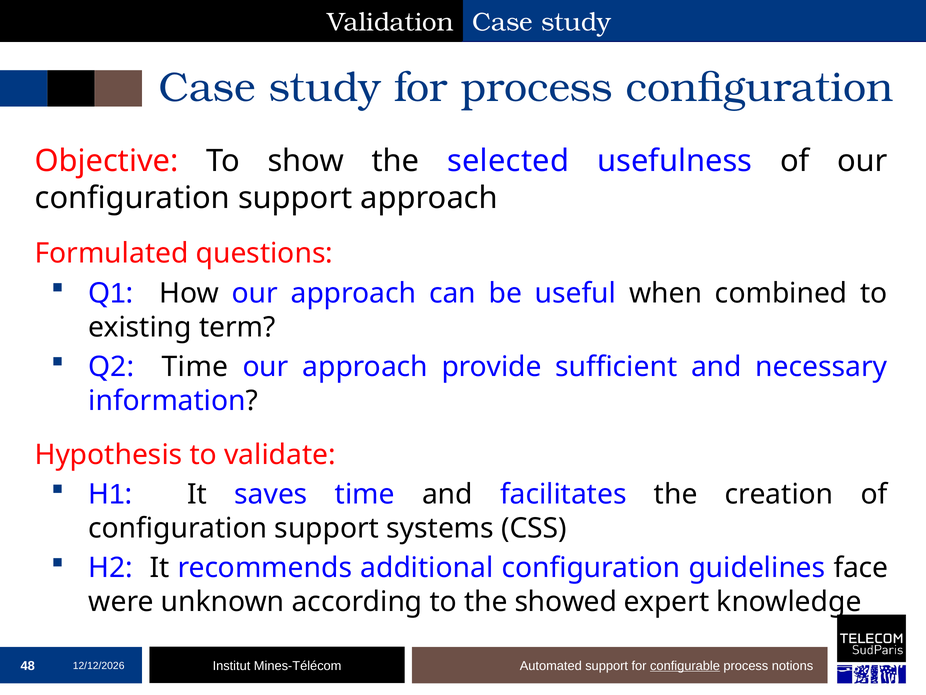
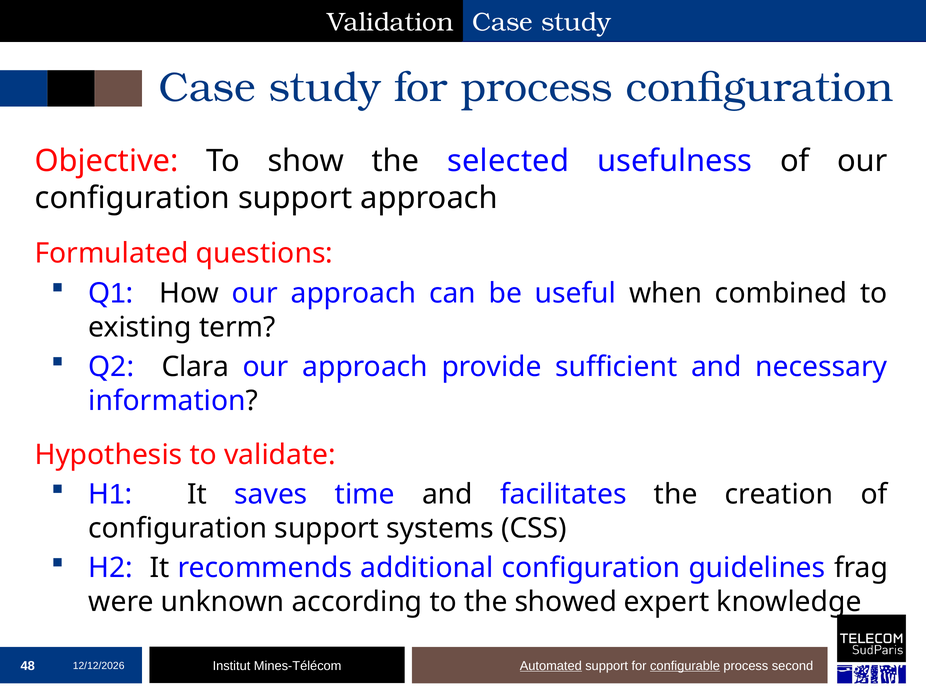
Q2 Time: Time -> Clara
face: face -> frag
Automated underline: none -> present
notions: notions -> second
